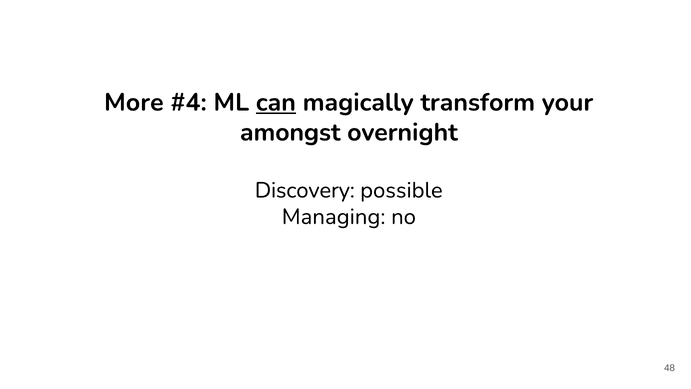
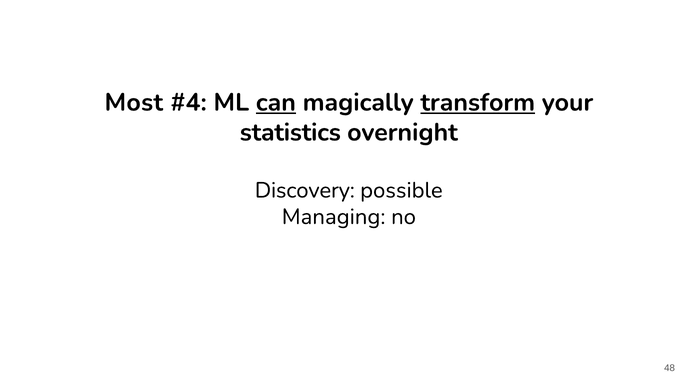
More: More -> Most
transform underline: none -> present
amongst: amongst -> statistics
